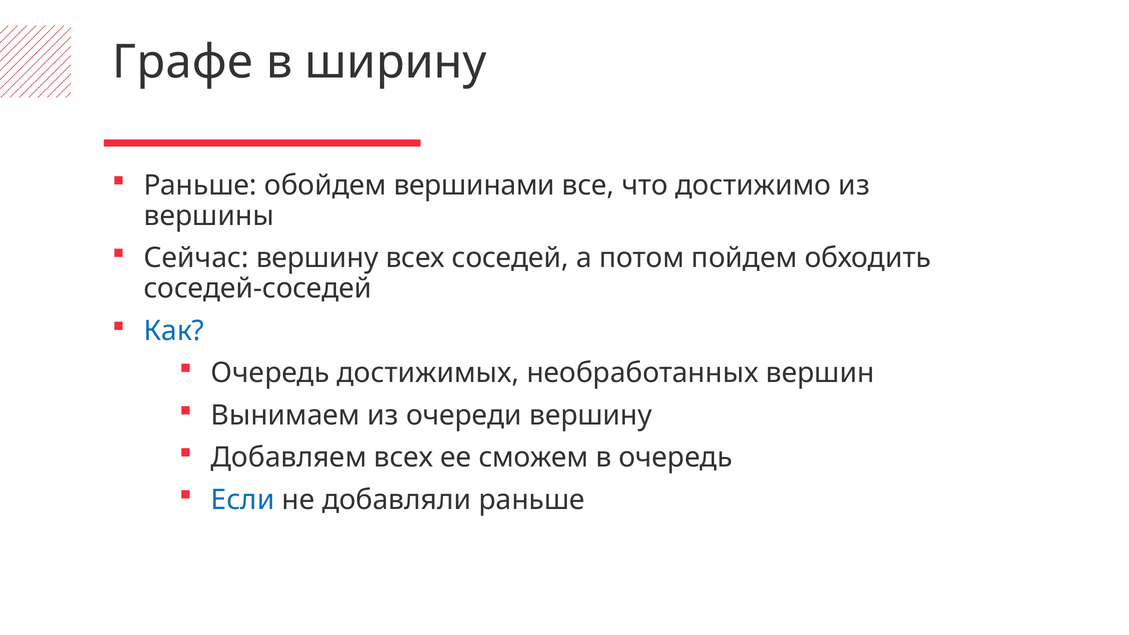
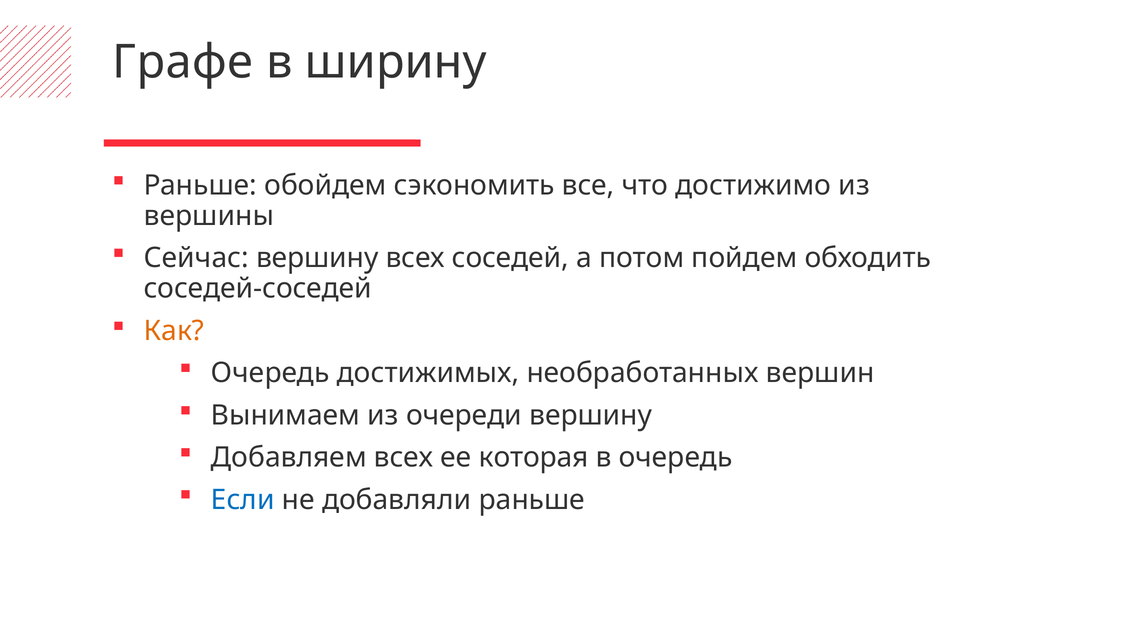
вершинами: вершинами -> сэкономить
Как colour: blue -> orange
сможем: сможем -> которая
